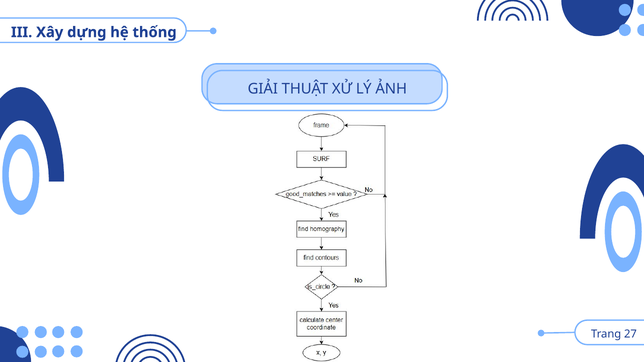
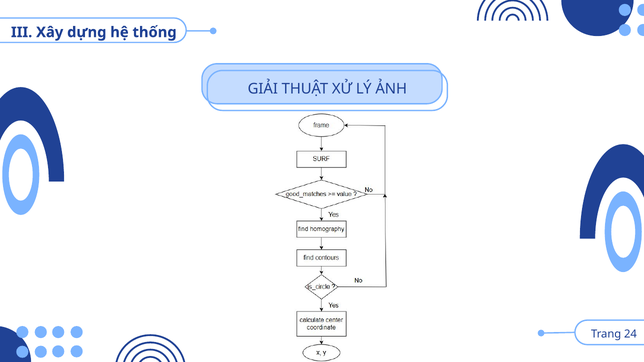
27: 27 -> 24
